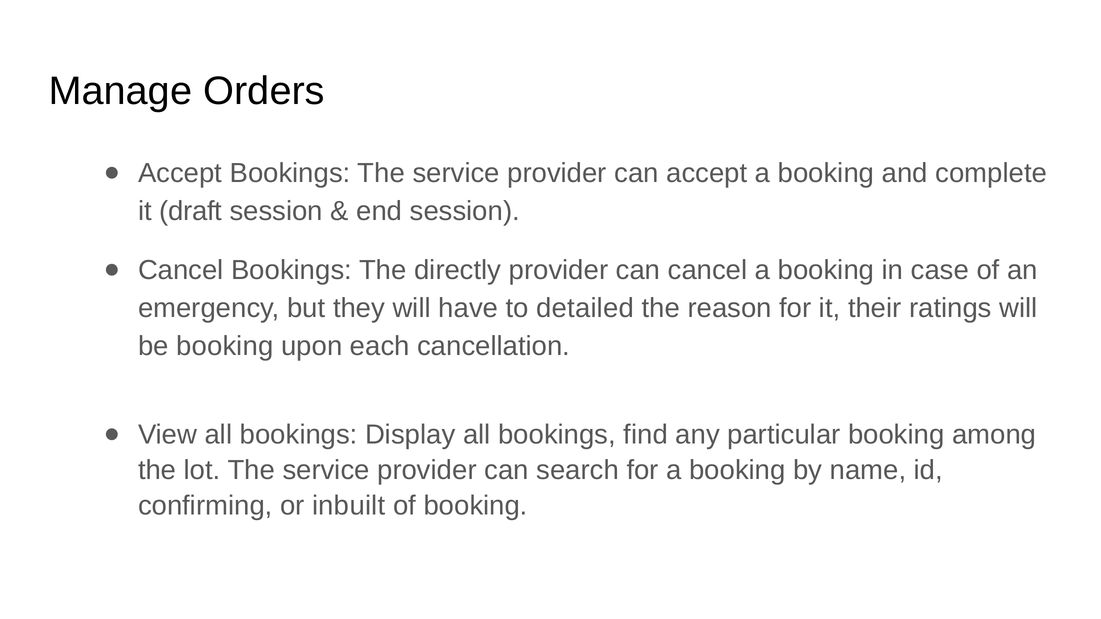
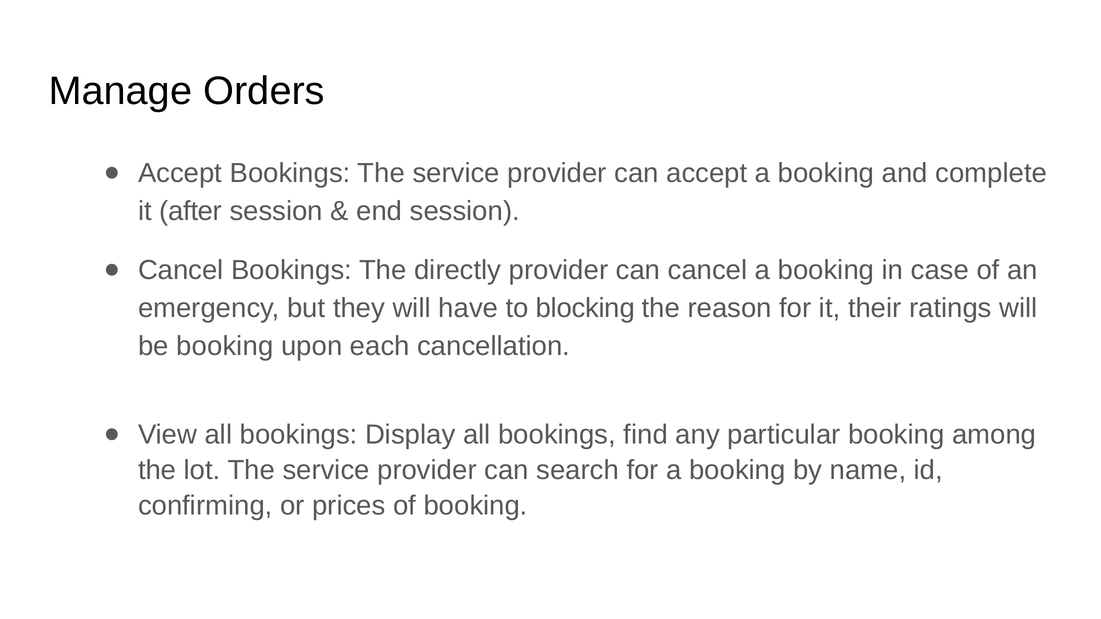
draft: draft -> after
detailed: detailed -> blocking
inbuilt: inbuilt -> prices
